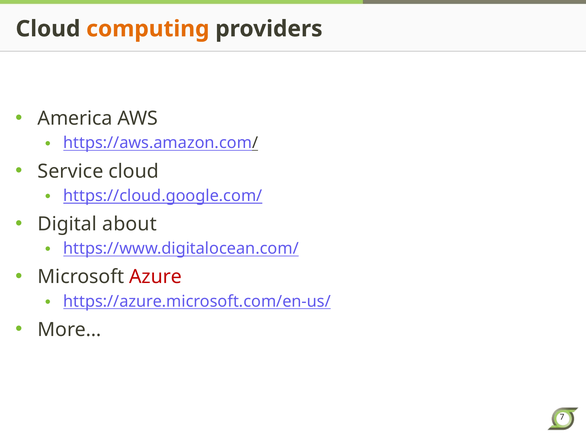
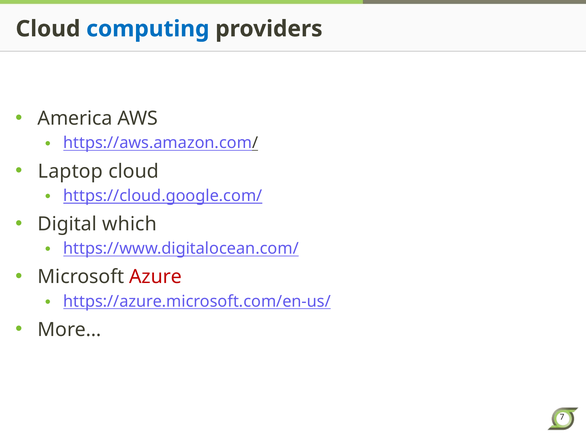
computing colour: orange -> blue
Service: Service -> Laptop
about: about -> which
